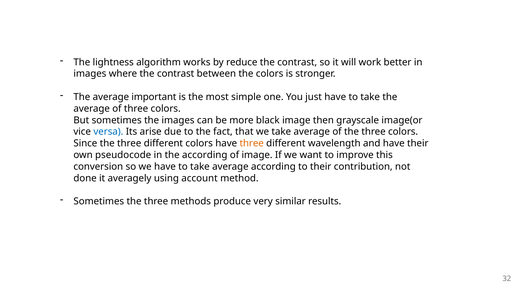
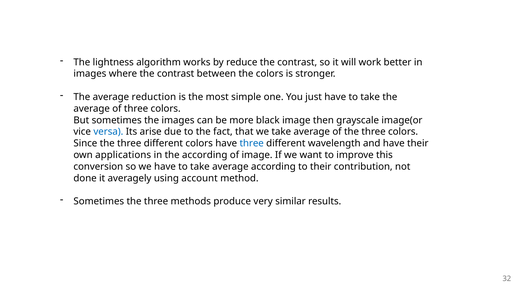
important: important -> reduction
three at (252, 143) colour: orange -> blue
pseudocode: pseudocode -> applications
